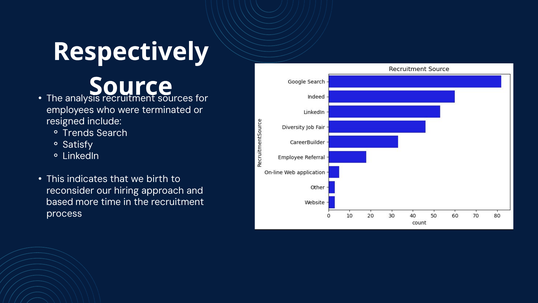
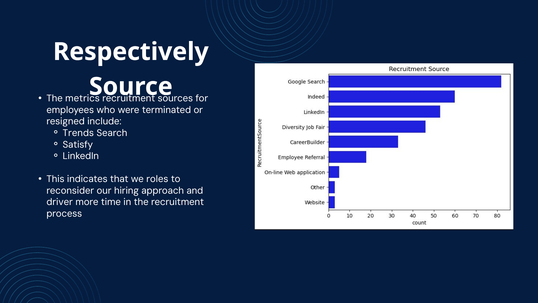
analysis: analysis -> metrics
birth: birth -> roles
based: based -> driver
